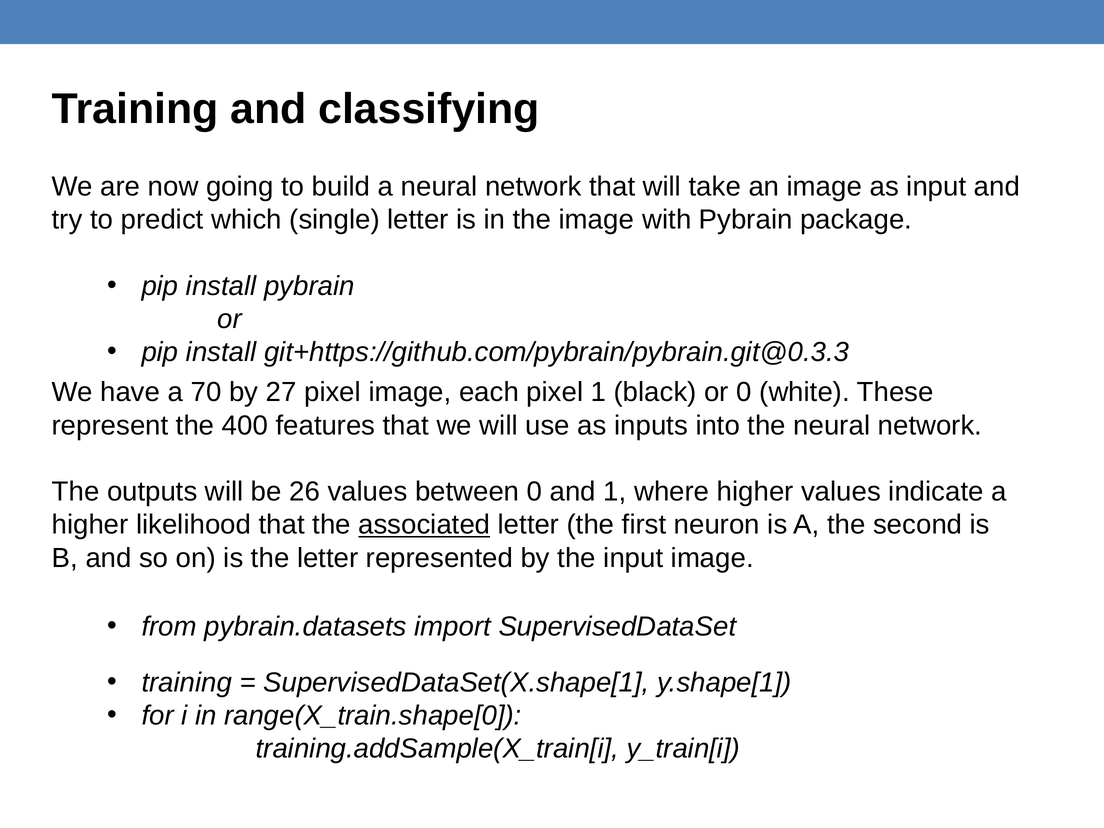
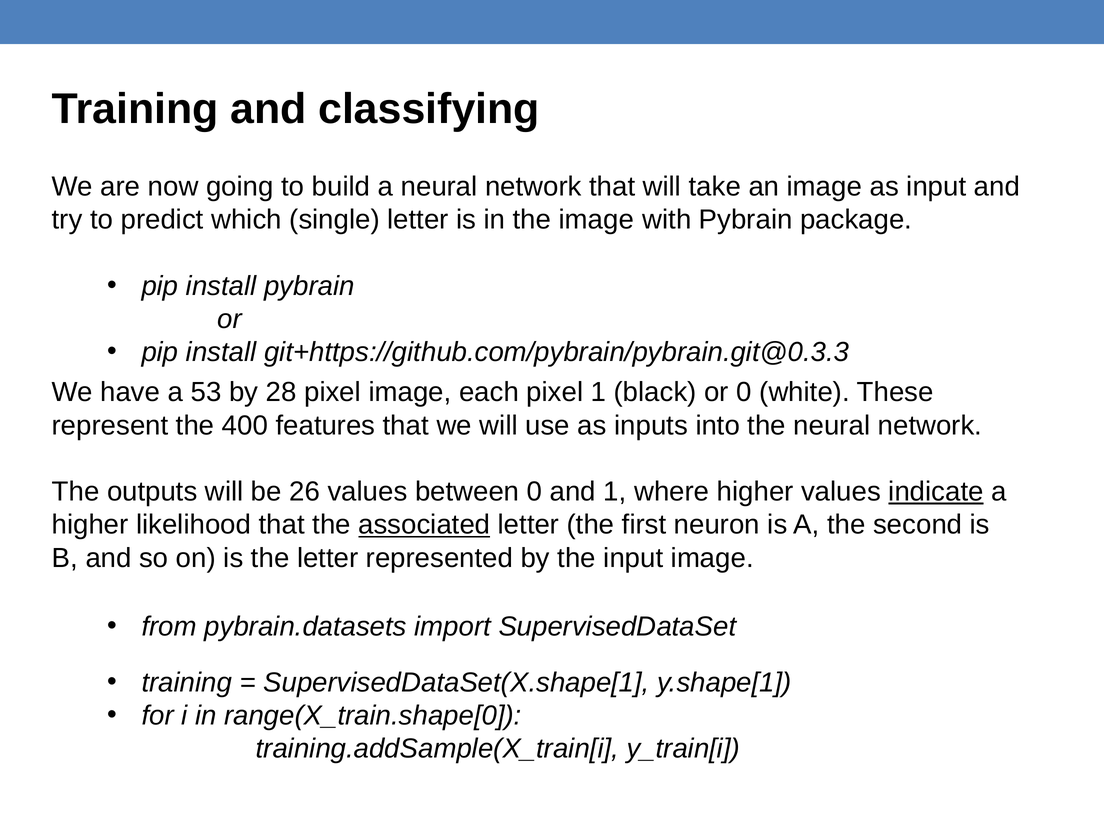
70: 70 -> 53
27: 27 -> 28
indicate underline: none -> present
